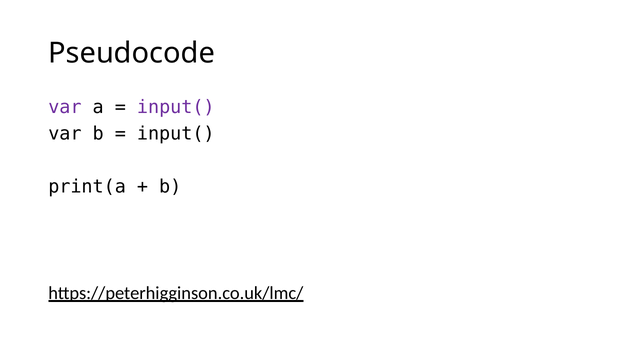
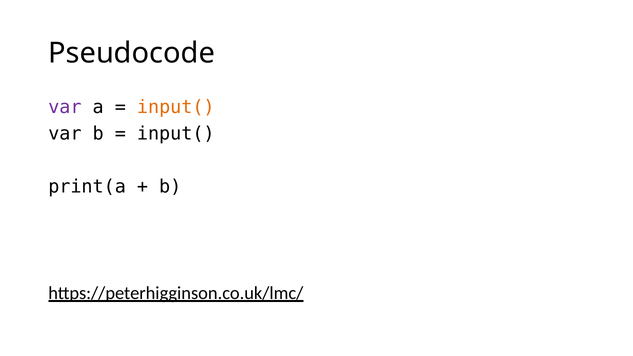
input( at (176, 107) colour: purple -> orange
